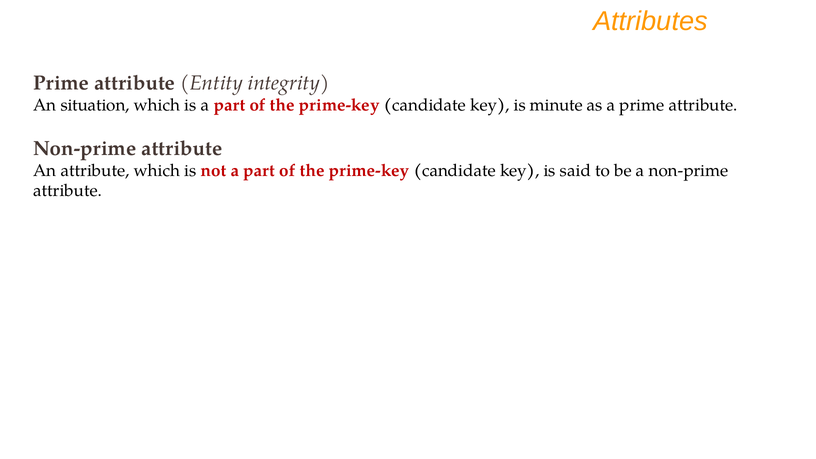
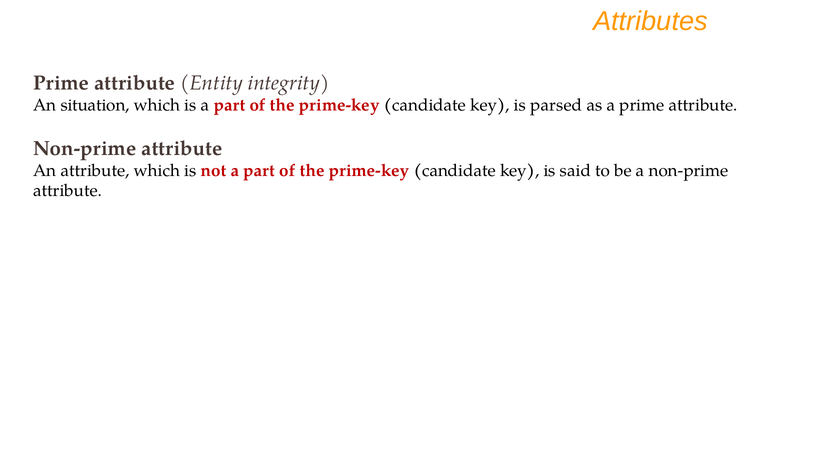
minute: minute -> parsed
